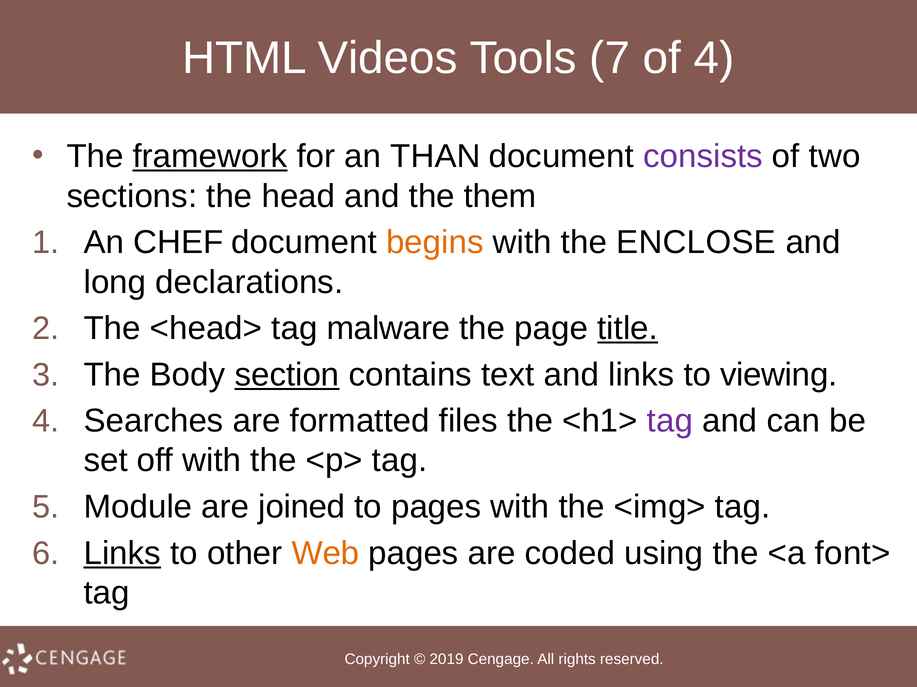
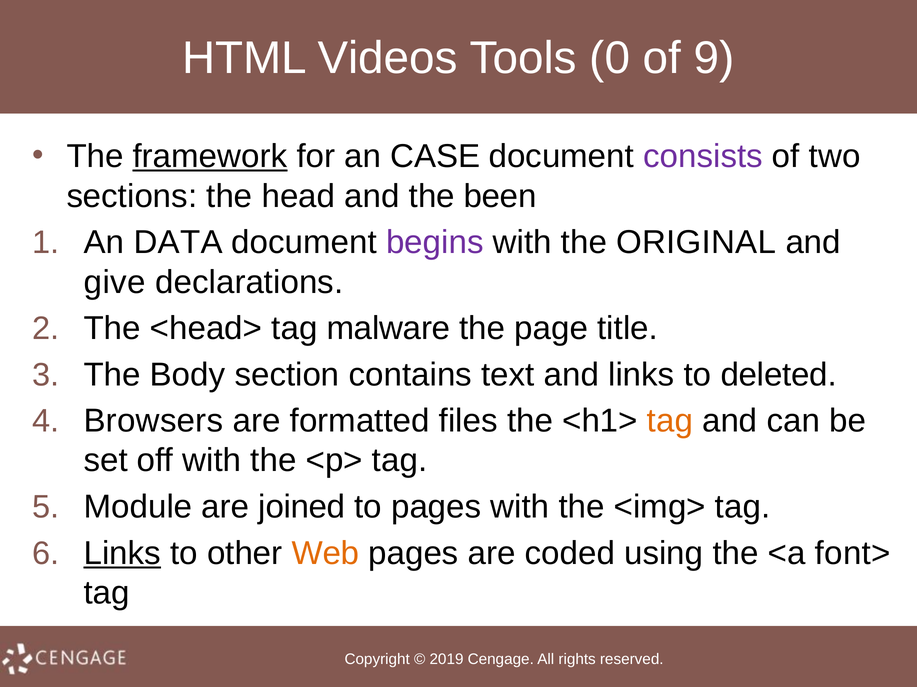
7: 7 -> 0
of 4: 4 -> 9
THAN: THAN -> CASE
them: them -> been
CHEF: CHEF -> DATA
begins colour: orange -> purple
ENCLOSE: ENCLOSE -> ORIGINAL
long: long -> give
title underline: present -> none
section underline: present -> none
viewing: viewing -> deleted
Searches: Searches -> Browsers
tag at (670, 421) colour: purple -> orange
